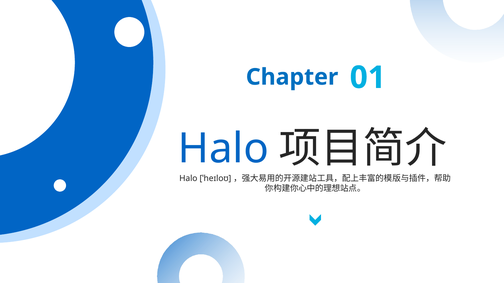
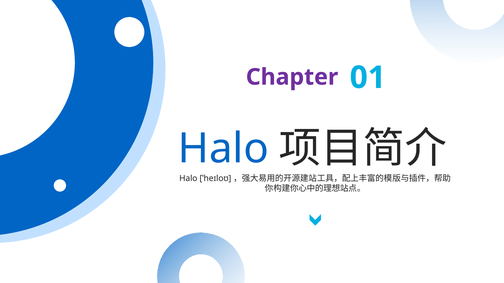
Chapter colour: blue -> purple
